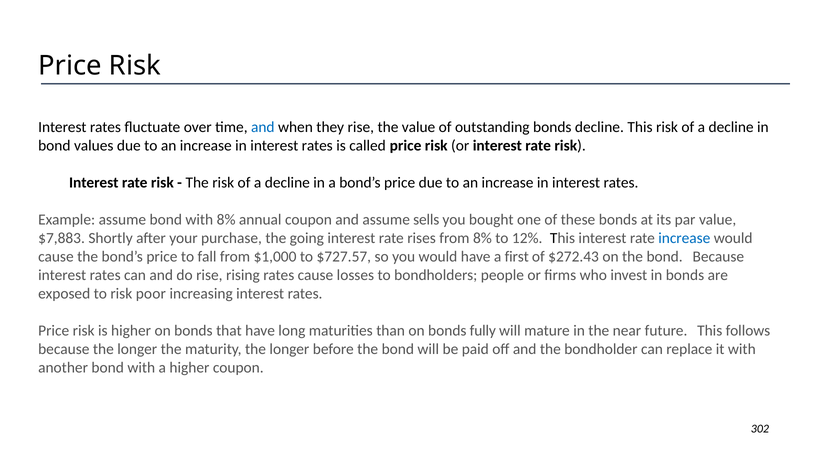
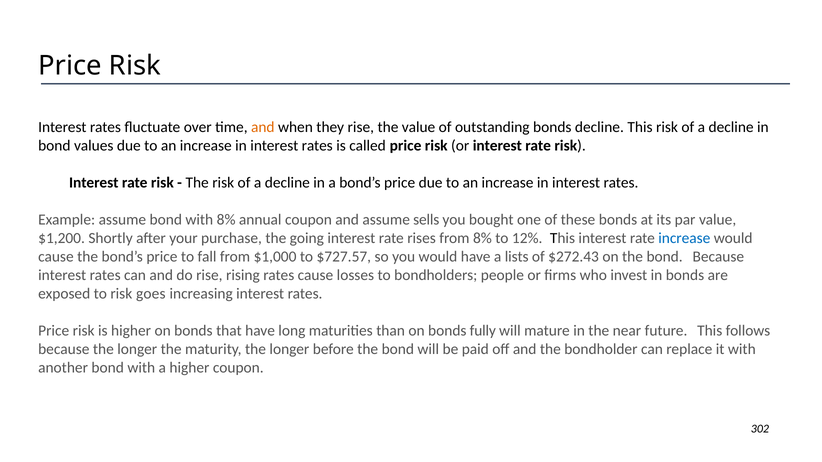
and at (263, 127) colour: blue -> orange
$7,883: $7,883 -> $1,200
first: first -> lists
poor: poor -> goes
